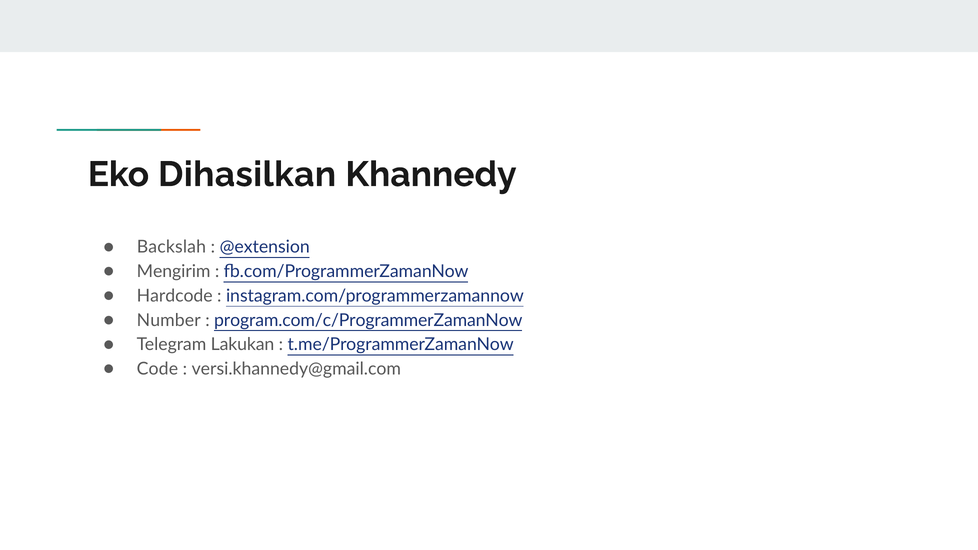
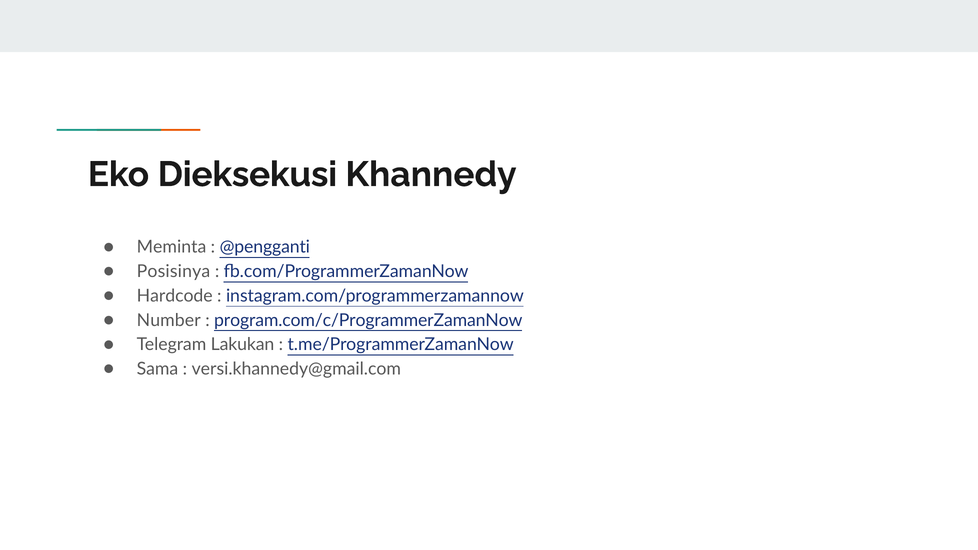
Dihasilkan: Dihasilkan -> Dieksekusi
Backslah: Backslah -> Meminta
@extension: @extension -> @pengganti
Mengirim: Mengirim -> Posisinya
Code: Code -> Sama
